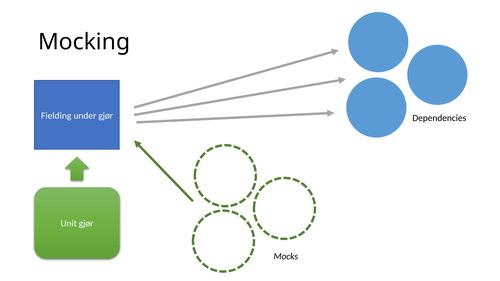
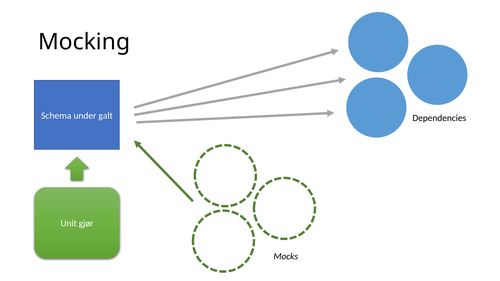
Fielding: Fielding -> Schema
under gjør: gjør -> galt
